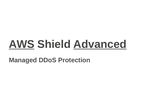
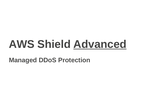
AWS underline: present -> none
